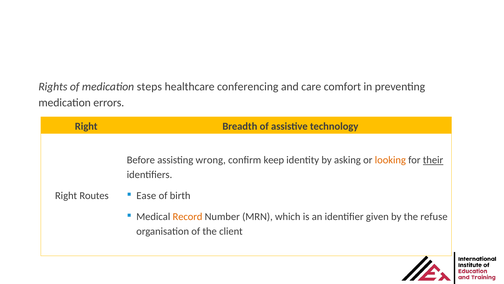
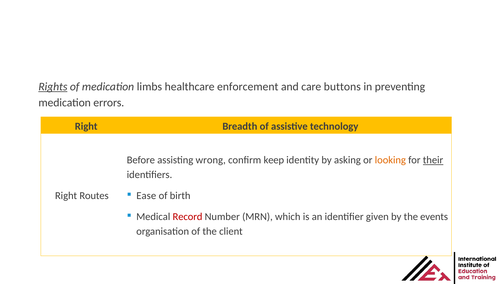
Rights underline: none -> present
steps: steps -> limbs
conferencing: conferencing -> enforcement
comfort: comfort -> buttons
Record colour: orange -> red
refuse: refuse -> events
